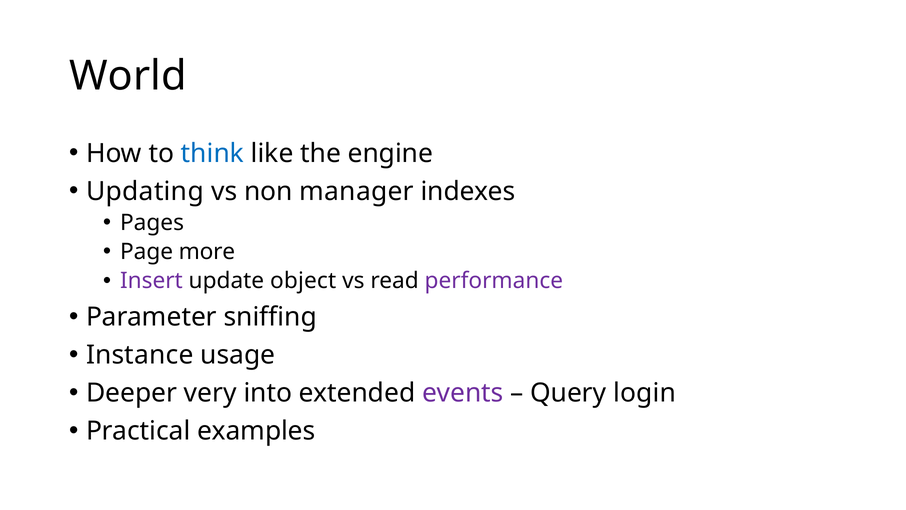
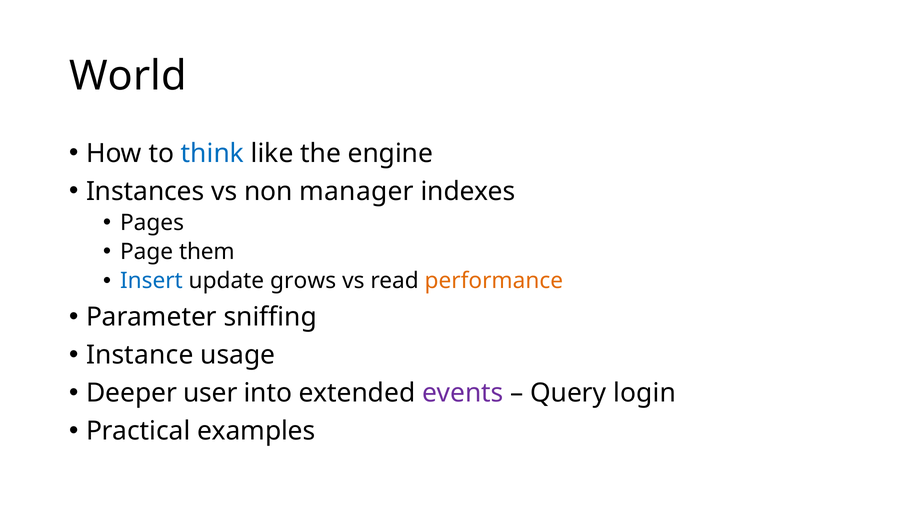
Updating: Updating -> Instances
more: more -> them
Insert colour: purple -> blue
object: object -> grows
performance colour: purple -> orange
very: very -> user
